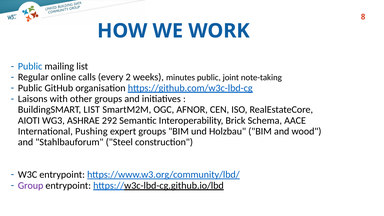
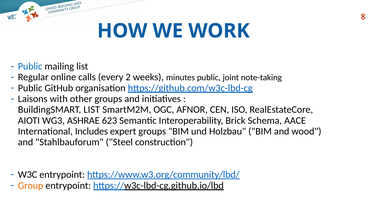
292: 292 -> 623
Pushing: Pushing -> Includes
Group colour: purple -> orange
